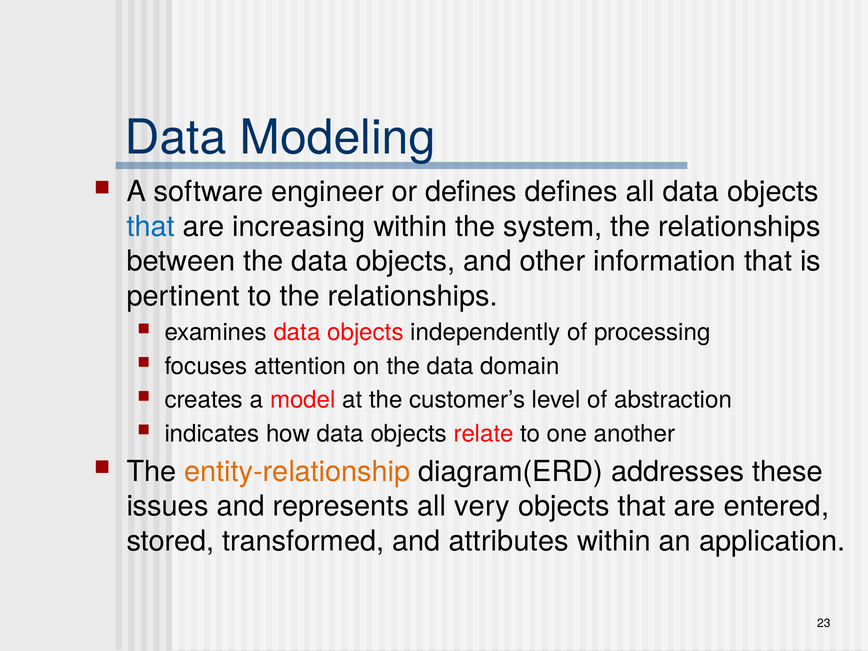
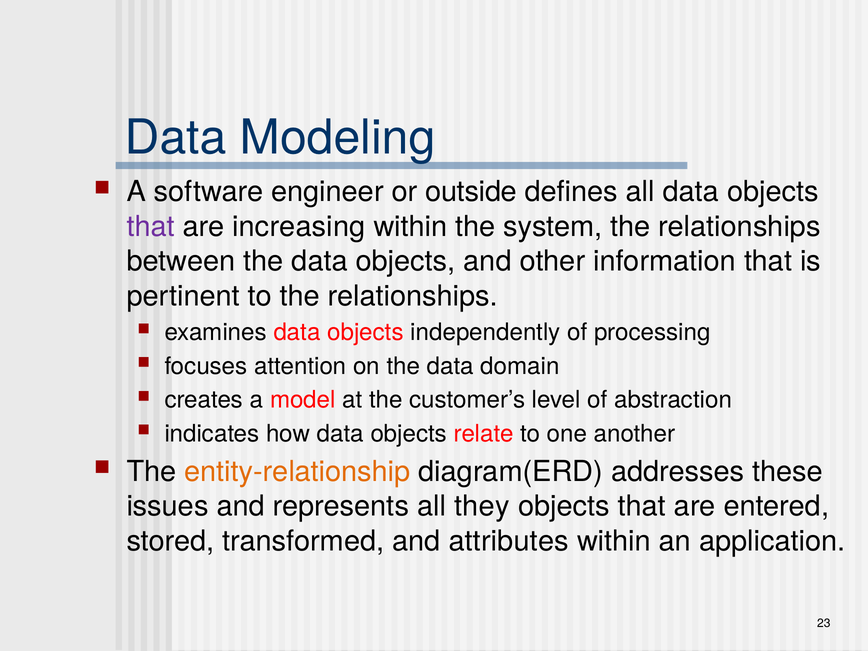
or defines: defines -> outside
that at (151, 227) colour: blue -> purple
very: very -> they
